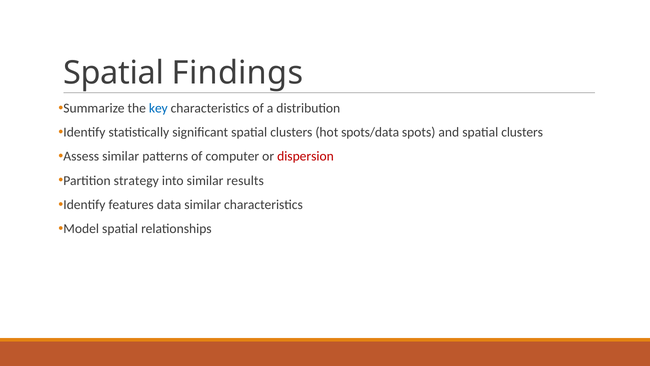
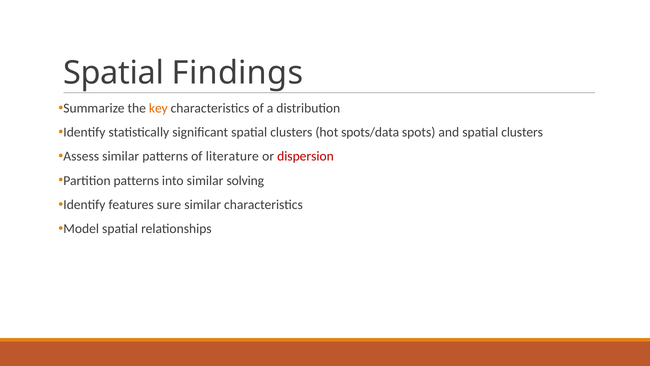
key colour: blue -> orange
computer: computer -> literature
Partition strategy: strategy -> patterns
results: results -> solving
data: data -> sure
